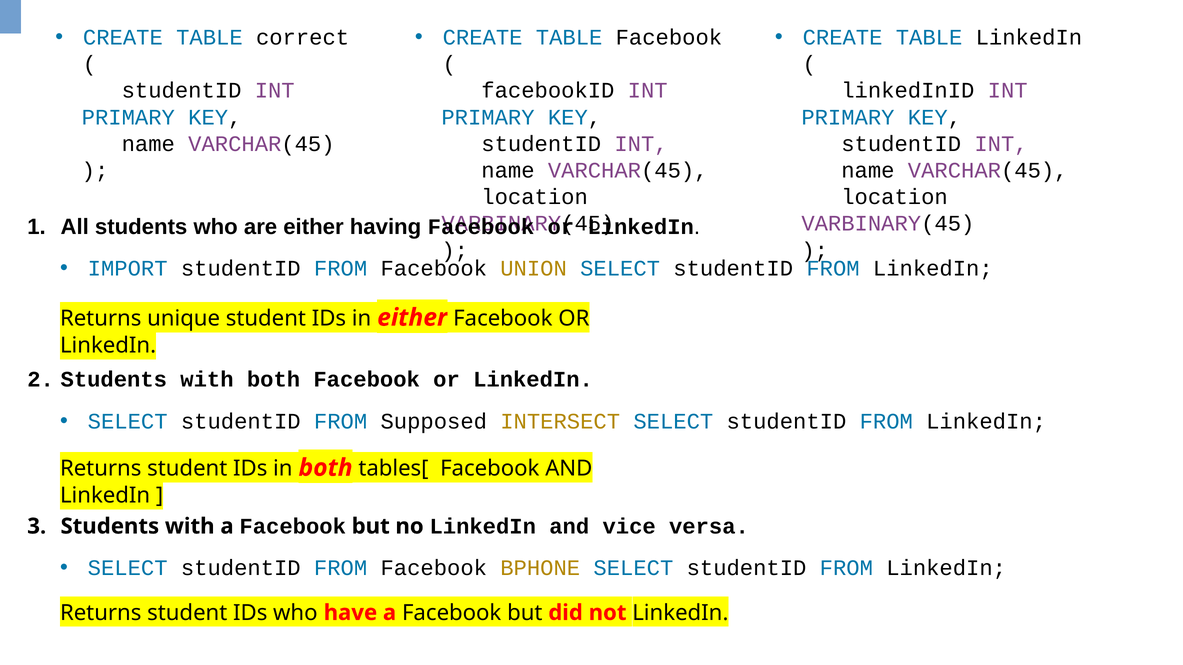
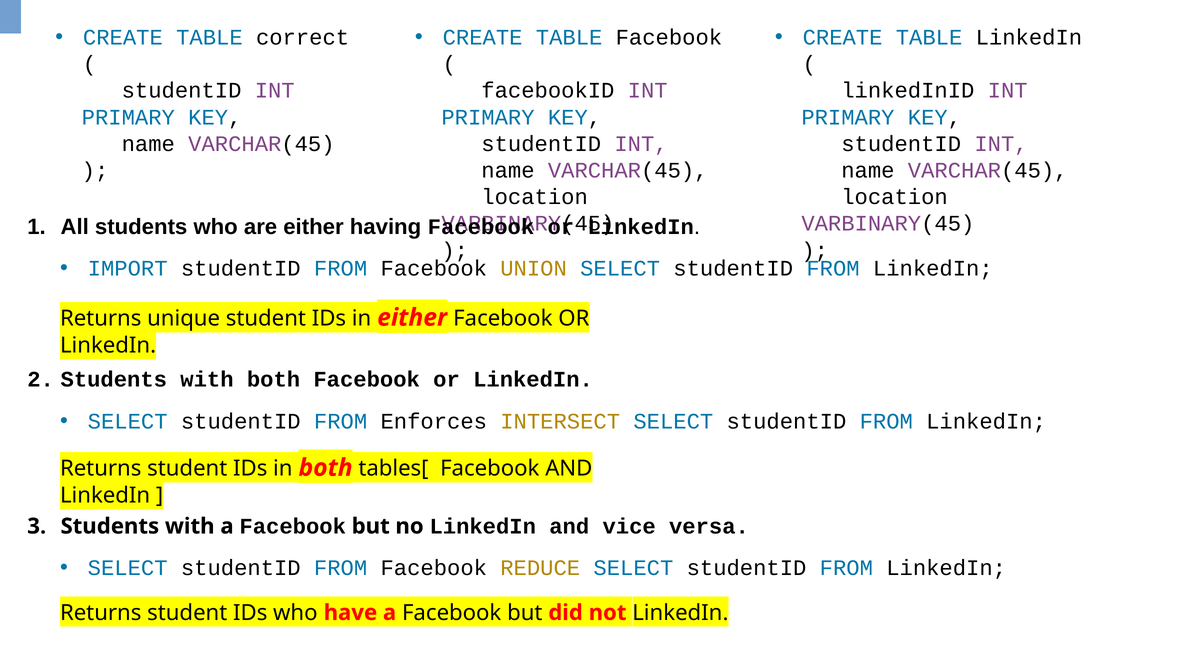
Supposed: Supposed -> Enforces
BPHONE: BPHONE -> REDUCE
